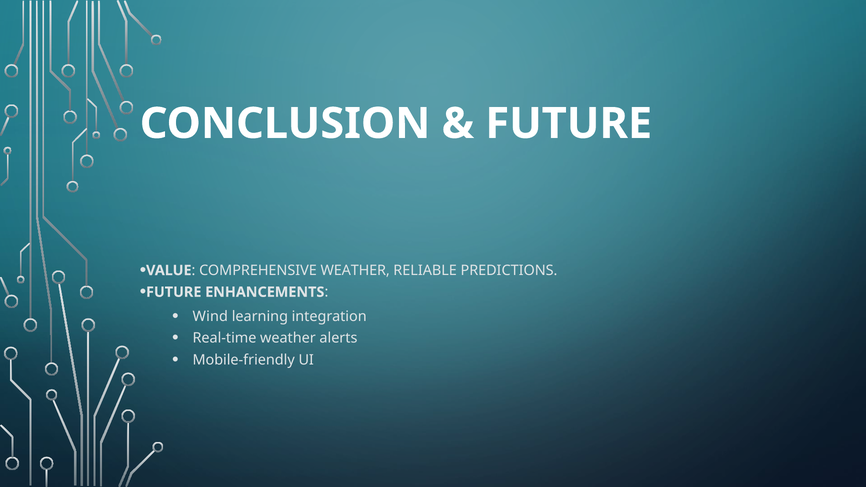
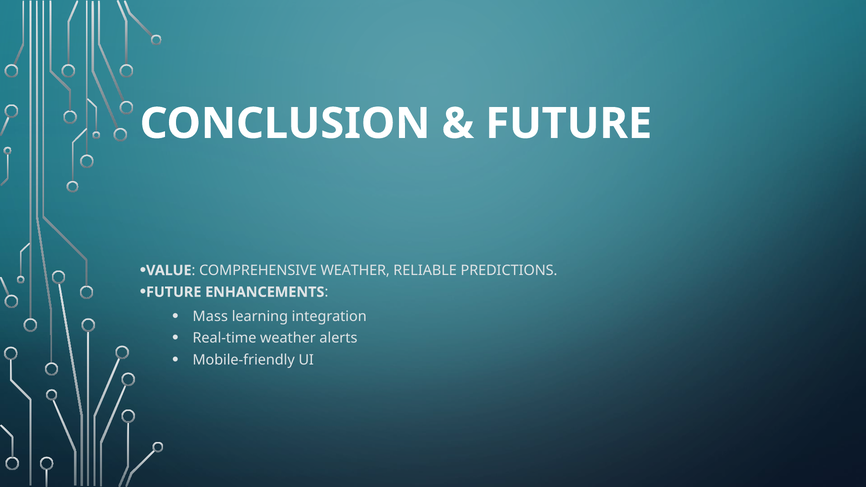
Wind: Wind -> Mass
